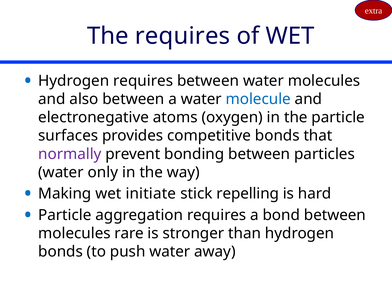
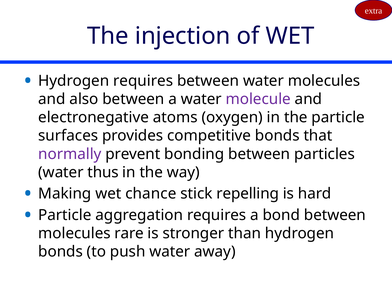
The requires: requires -> injection
molecule colour: blue -> purple
only: only -> thus
initiate: initiate -> chance
